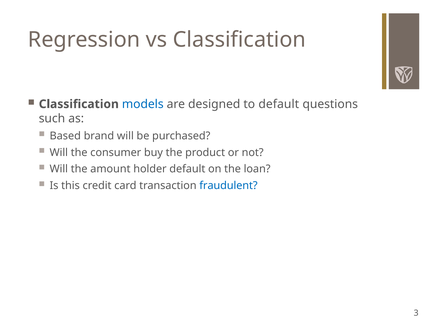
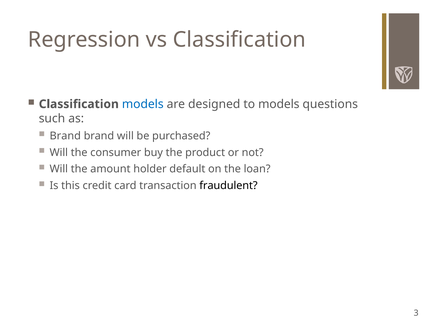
to default: default -> models
Based at (65, 136): Based -> Brand
fraudulent colour: blue -> black
